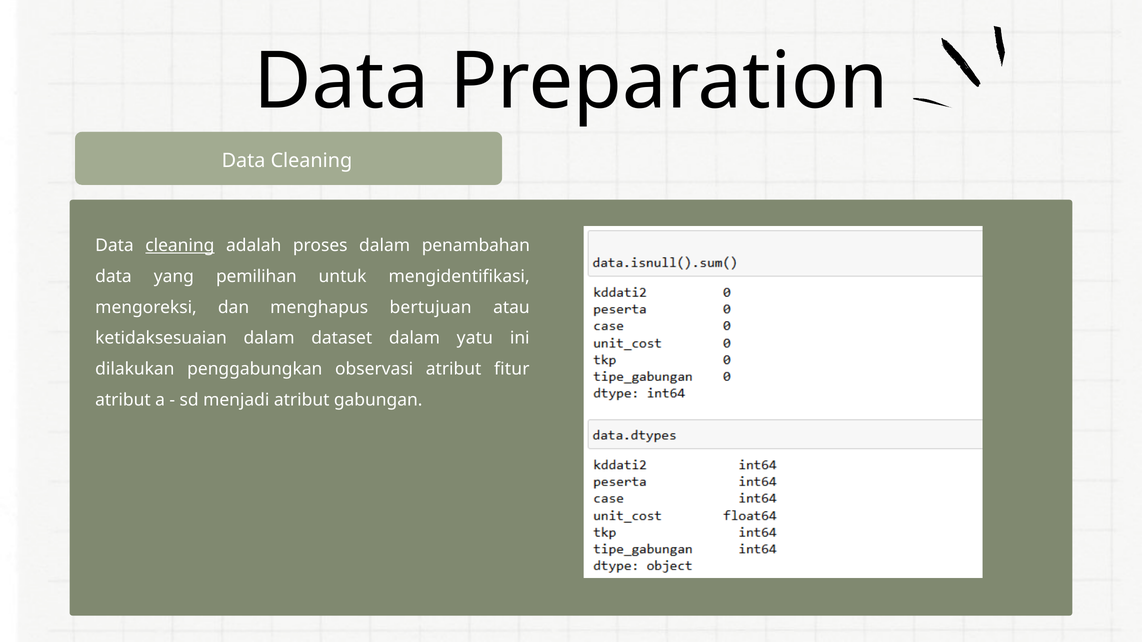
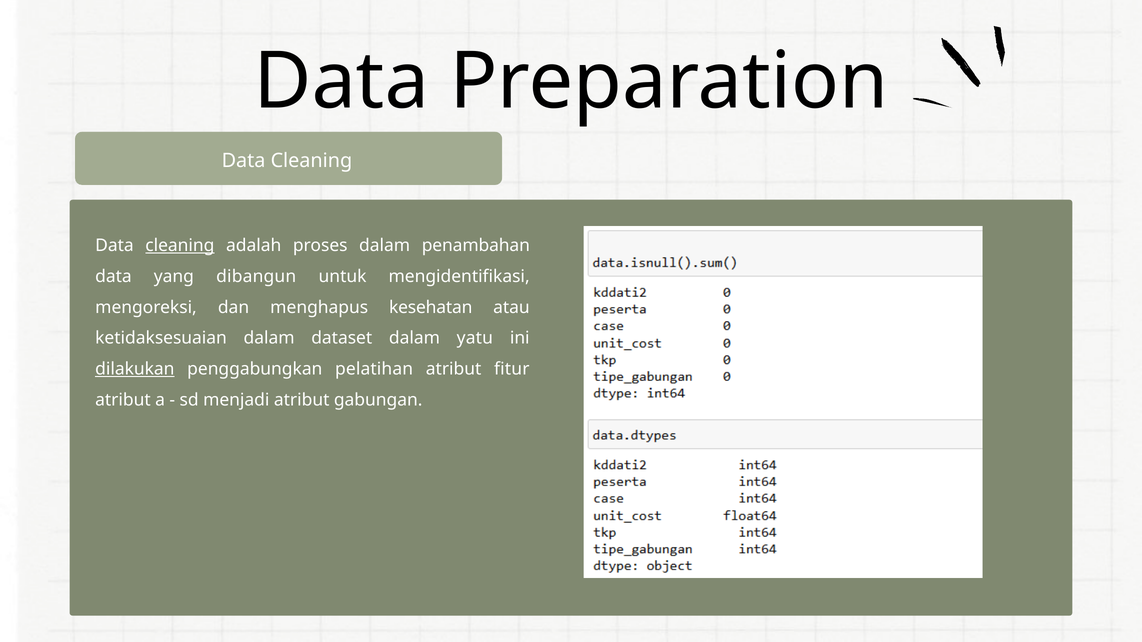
pemilihan: pemilihan -> dibangun
bertujuan: bertujuan -> kesehatan
dilakukan underline: none -> present
observasi: observasi -> pelatihan
